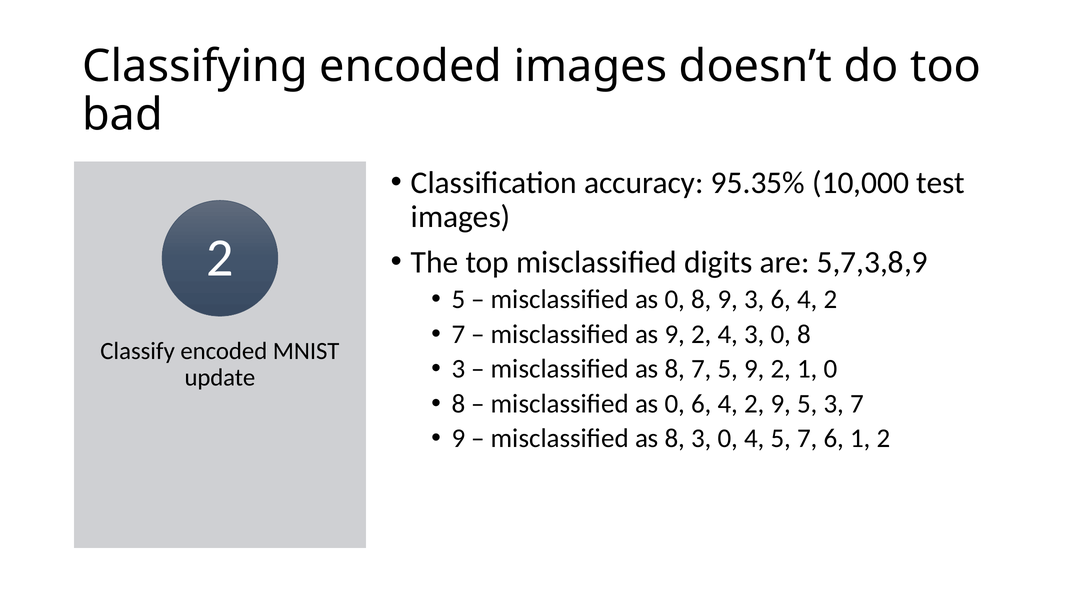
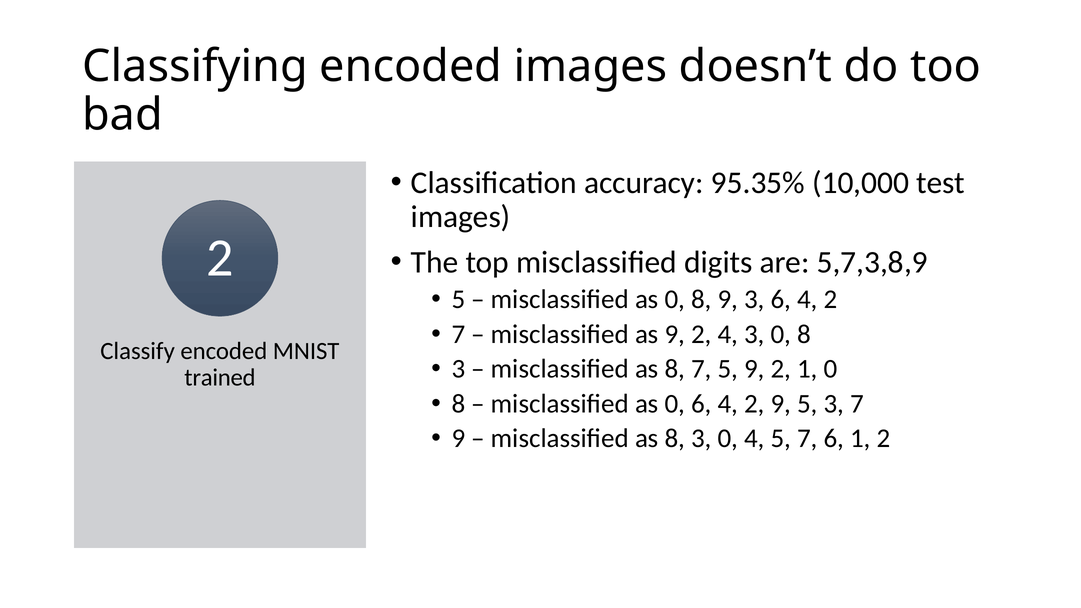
update: update -> trained
